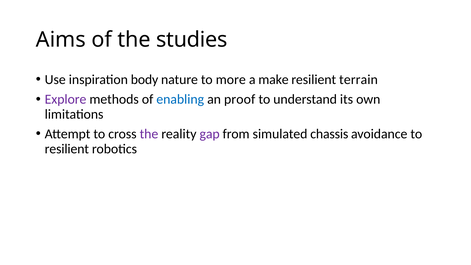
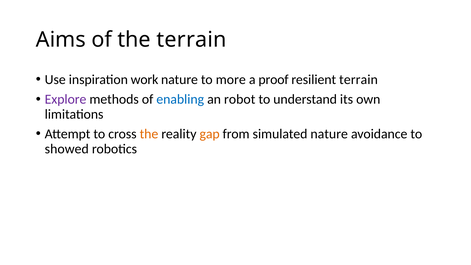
the studies: studies -> terrain
body: body -> work
make: make -> proof
proof: proof -> robot
the at (149, 134) colour: purple -> orange
gap colour: purple -> orange
simulated chassis: chassis -> nature
resilient at (67, 149): resilient -> showed
